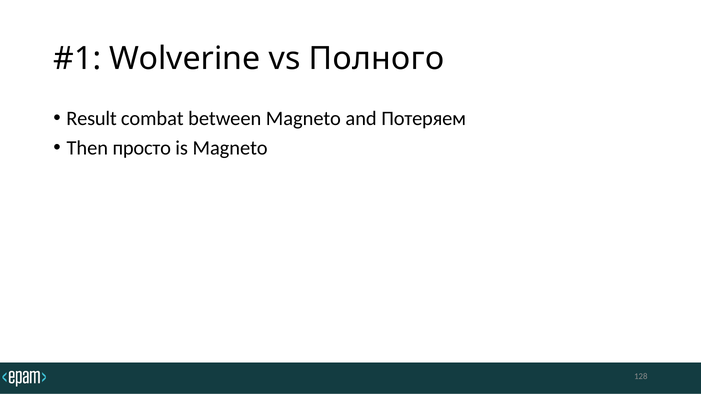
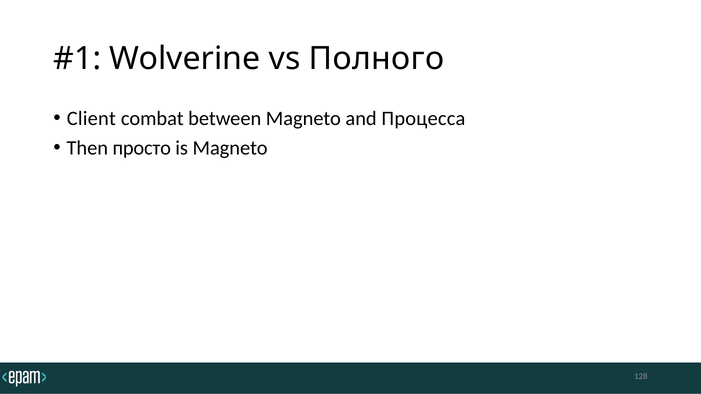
Result: Result -> Client
Потеряем: Потеряем -> Процесса
